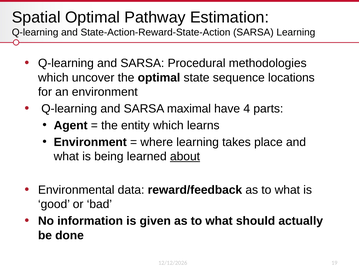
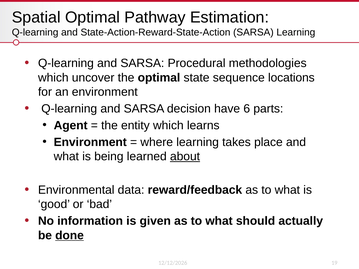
maximal: maximal -> decision
4: 4 -> 6
done underline: none -> present
